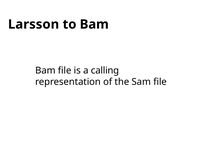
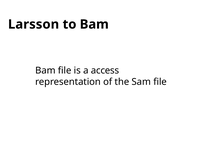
calling: calling -> access
